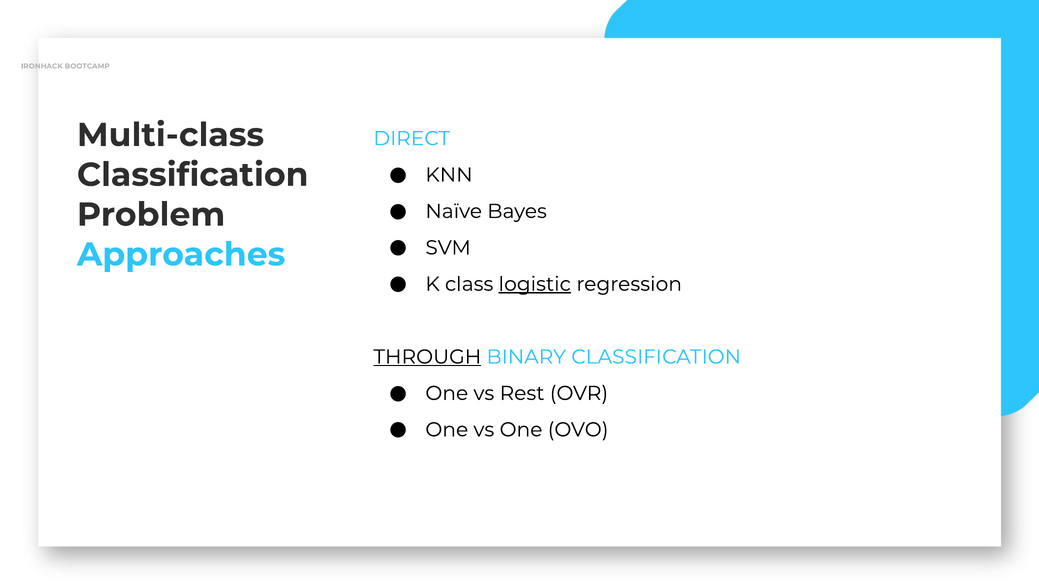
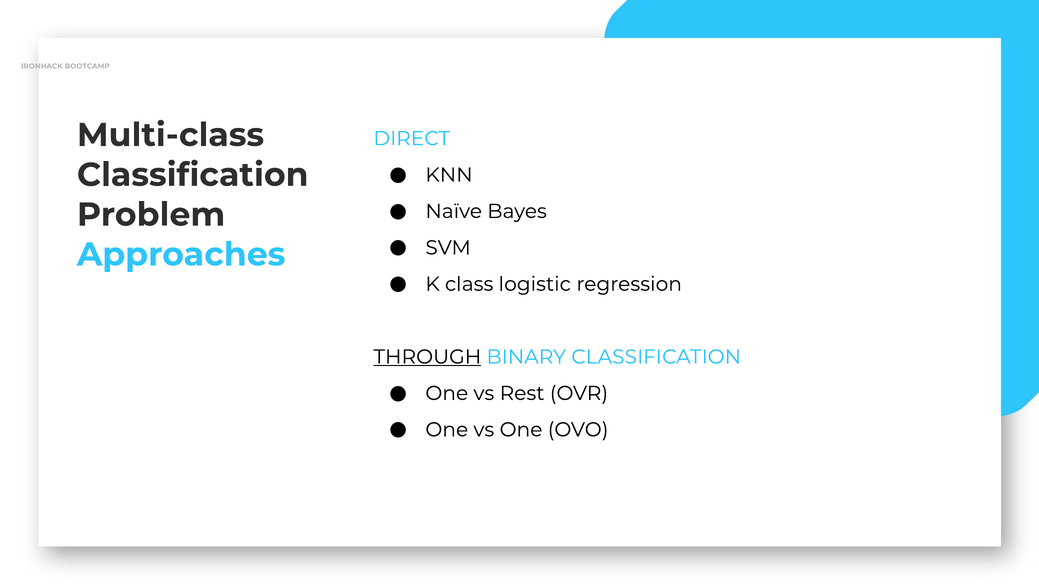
logistic underline: present -> none
